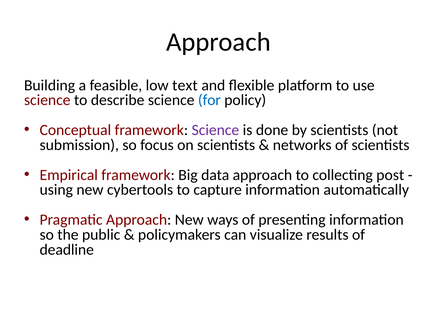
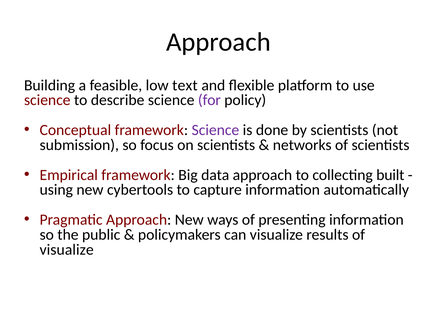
for colour: blue -> purple
post: post -> built
deadline at (67, 250): deadline -> visualize
